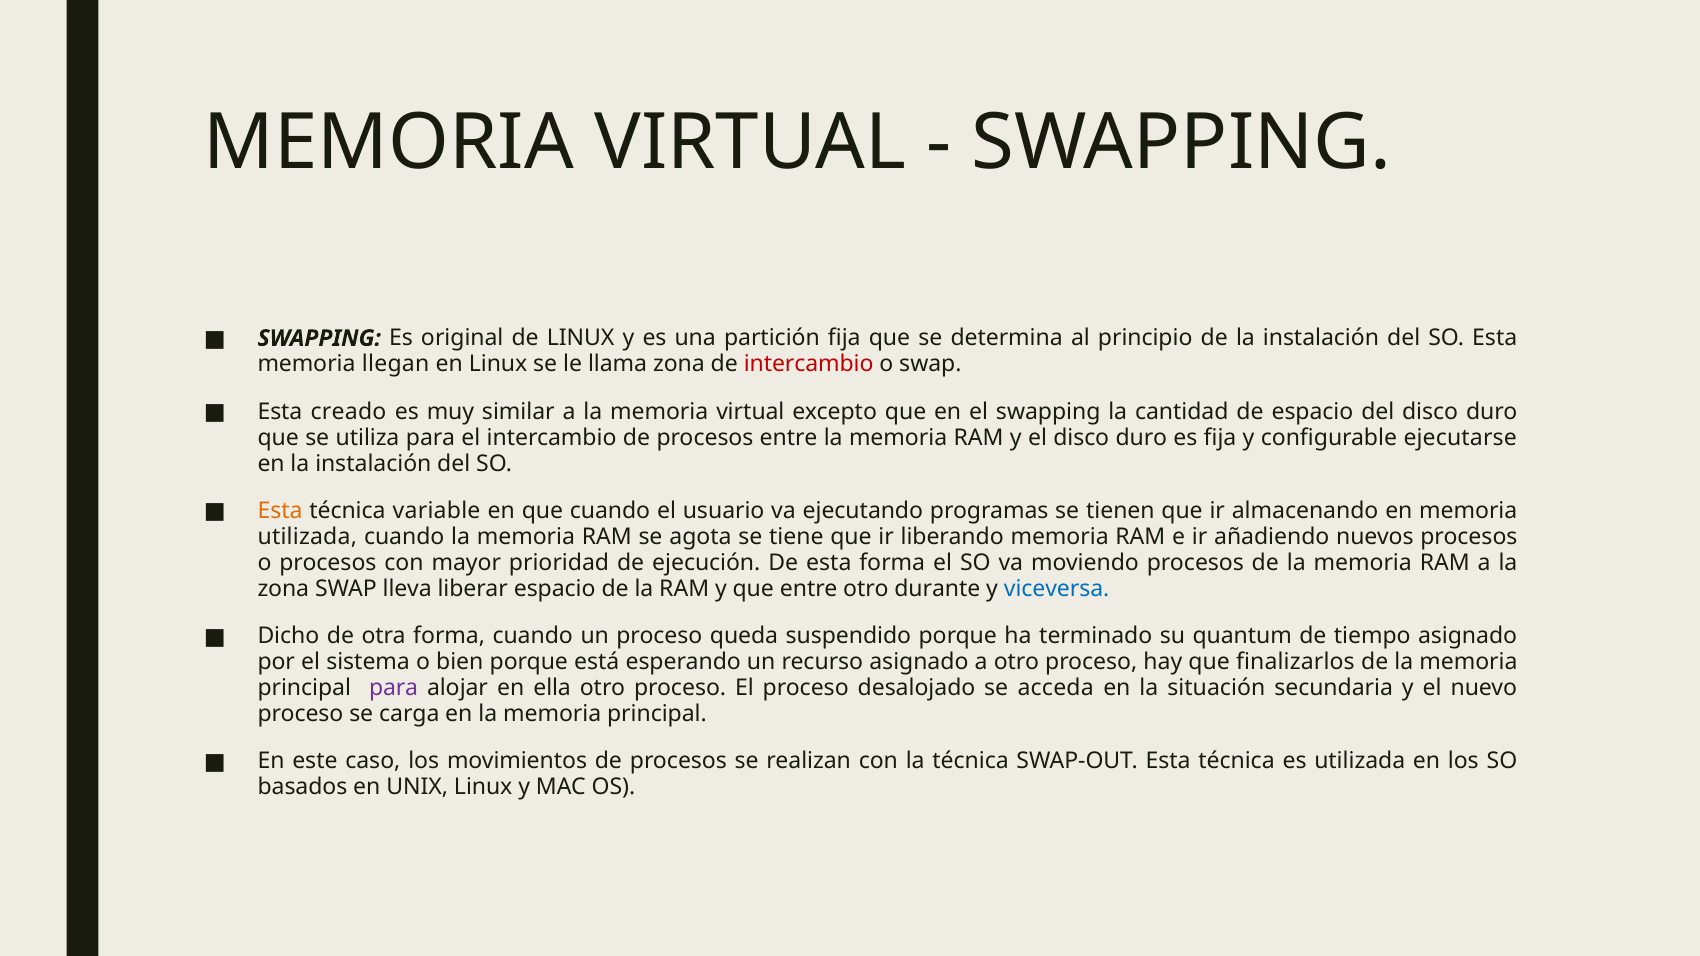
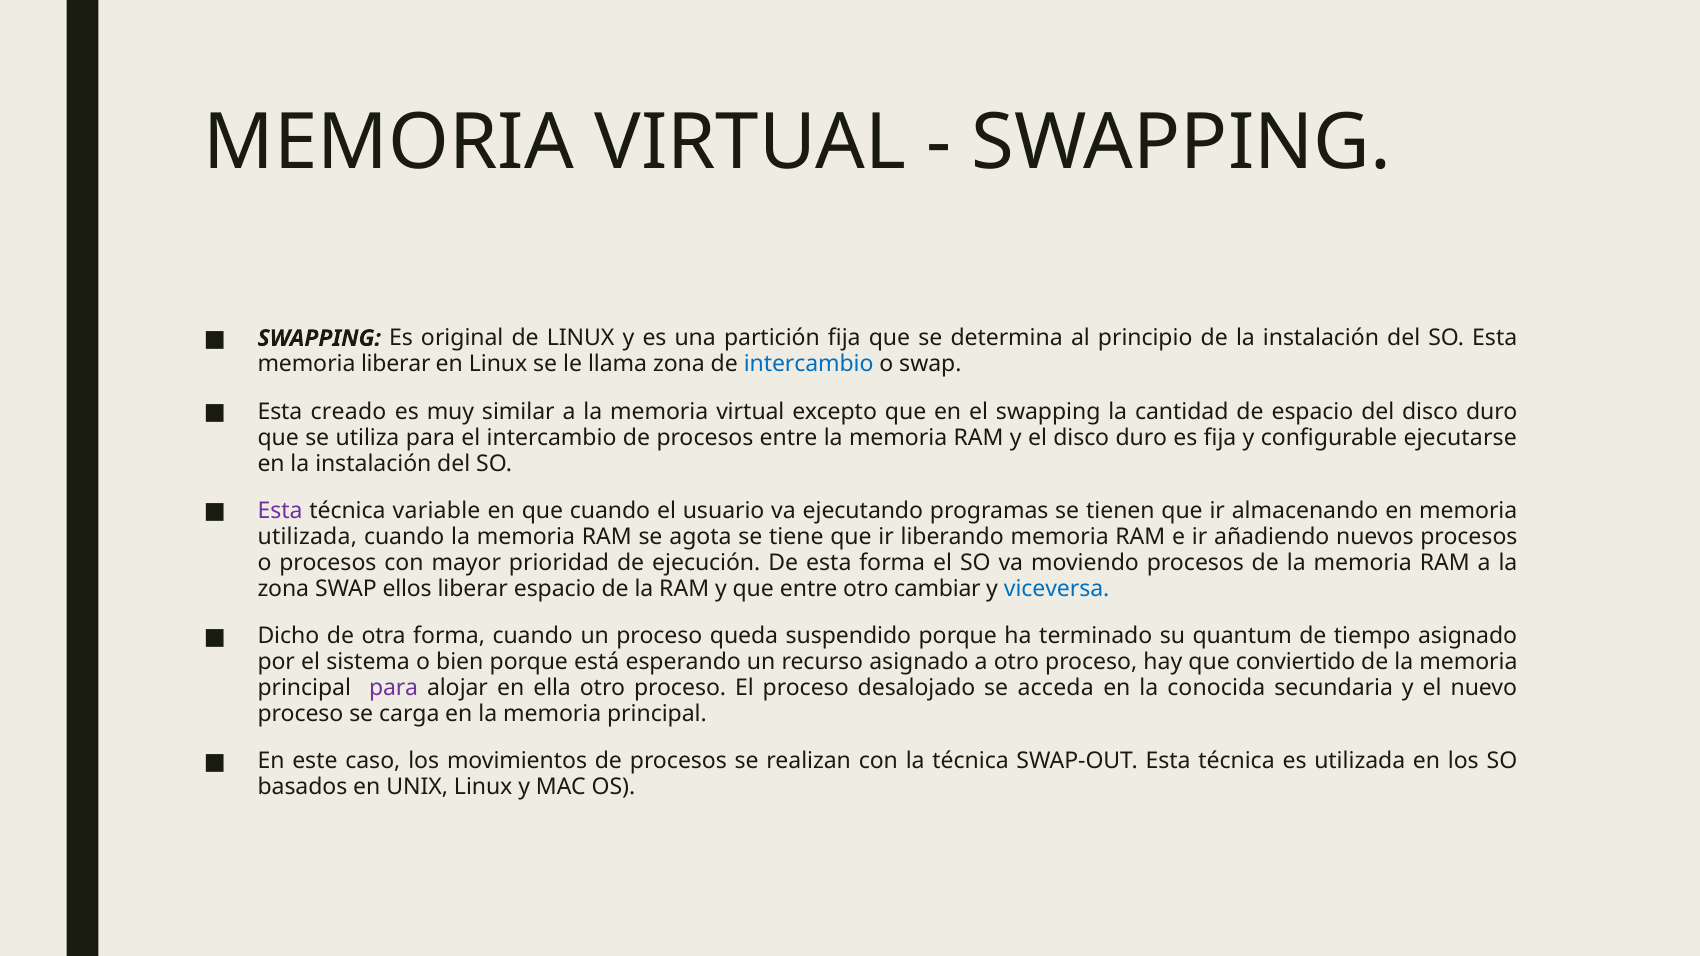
memoria llegan: llegan -> liberar
intercambio at (809, 364) colour: red -> blue
Esta at (280, 511) colour: orange -> purple
lleva: lleva -> ellos
durante: durante -> cambiar
finalizarlos: finalizarlos -> conviertido
situación: situación -> conocida
